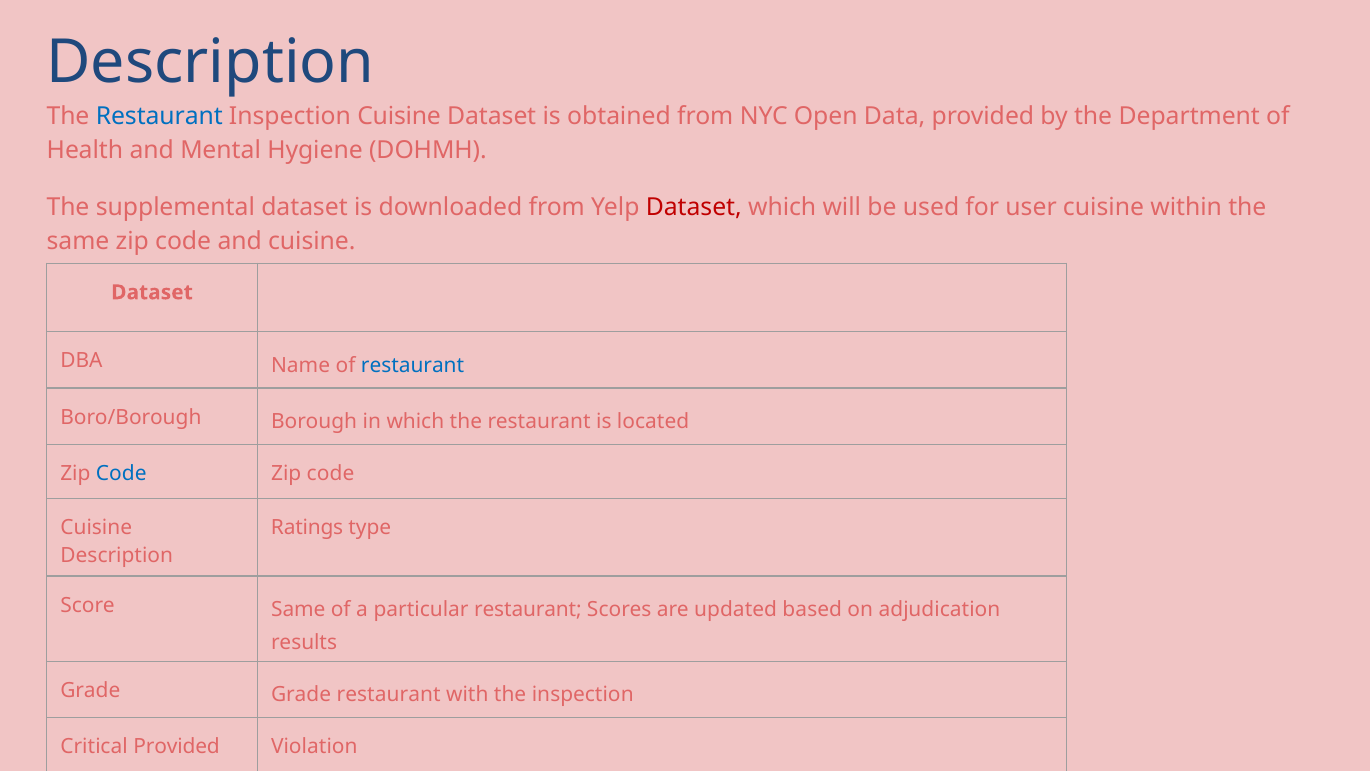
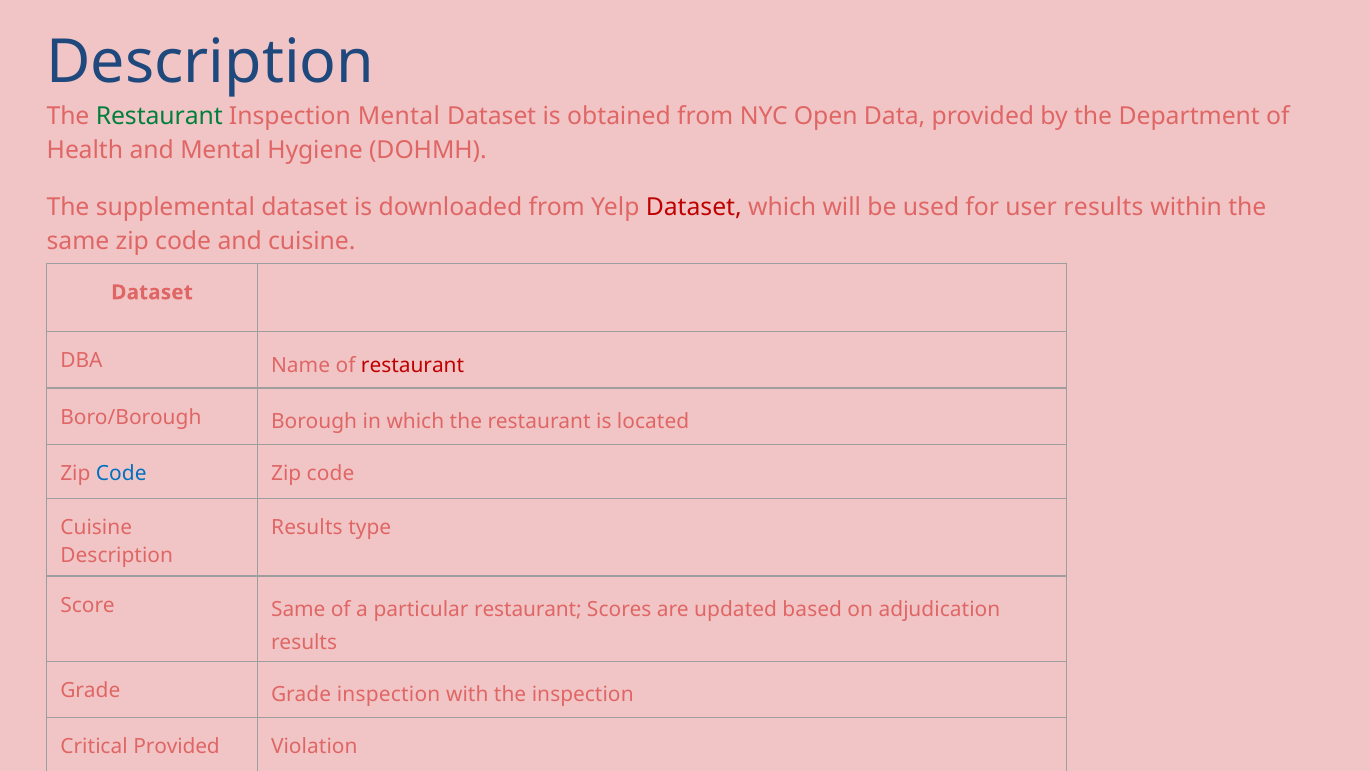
Restaurant at (159, 116) colour: blue -> green
Inspection Cuisine: Cuisine -> Mental
user cuisine: cuisine -> results
restaurant at (413, 365) colour: blue -> red
Ratings at (307, 527): Ratings -> Results
Grade restaurant: restaurant -> inspection
